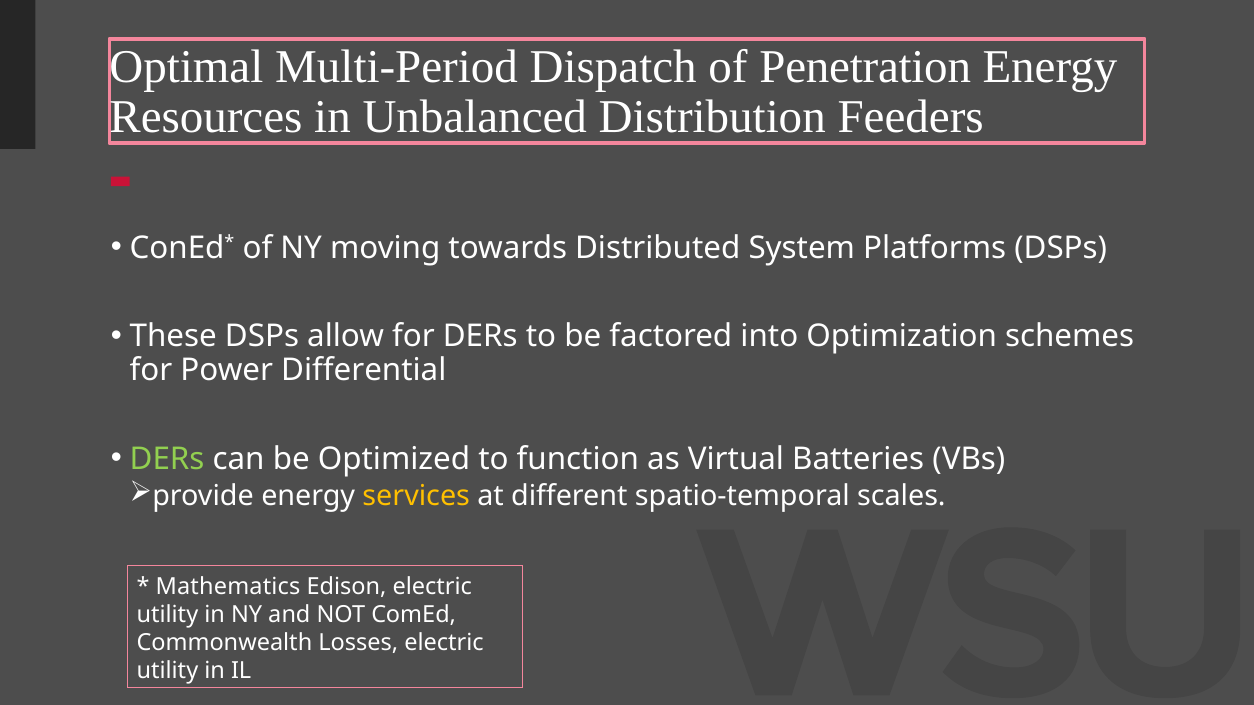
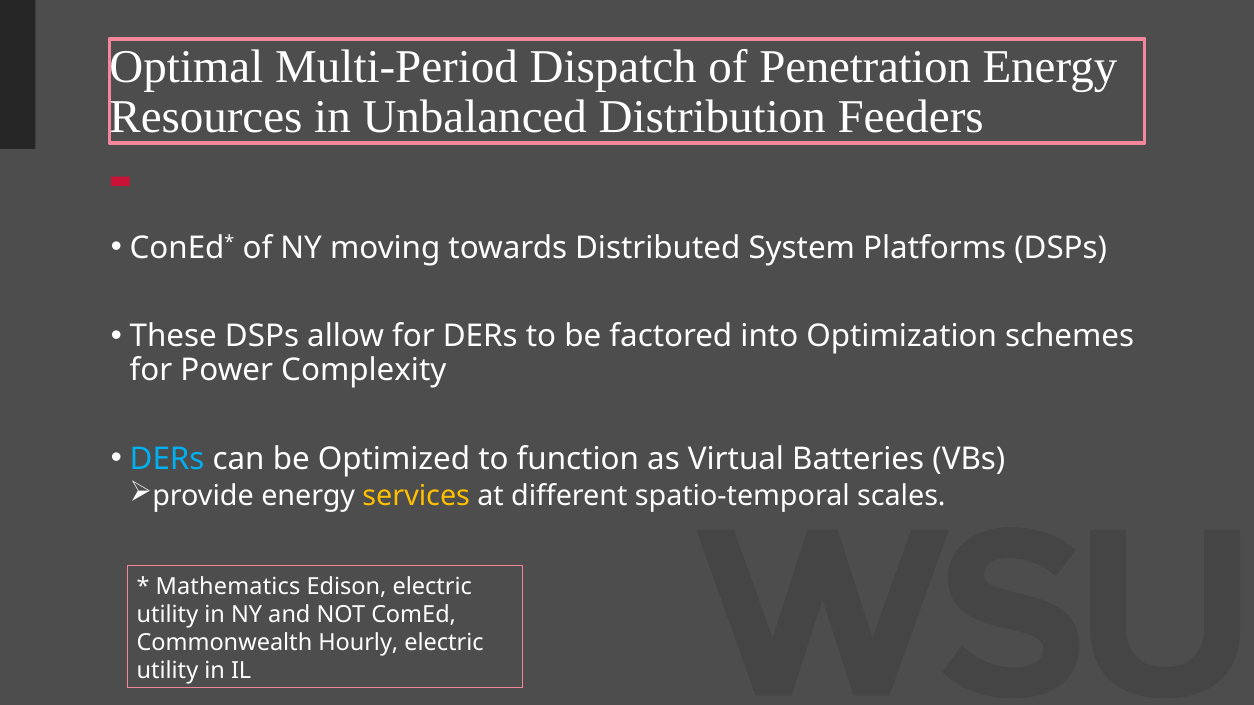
Differential: Differential -> Complexity
DERs at (167, 459) colour: light green -> light blue
Losses: Losses -> Hourly
